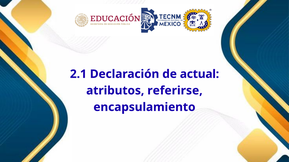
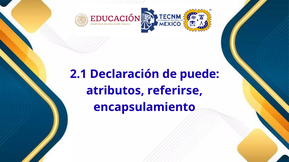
actual: actual -> puede
